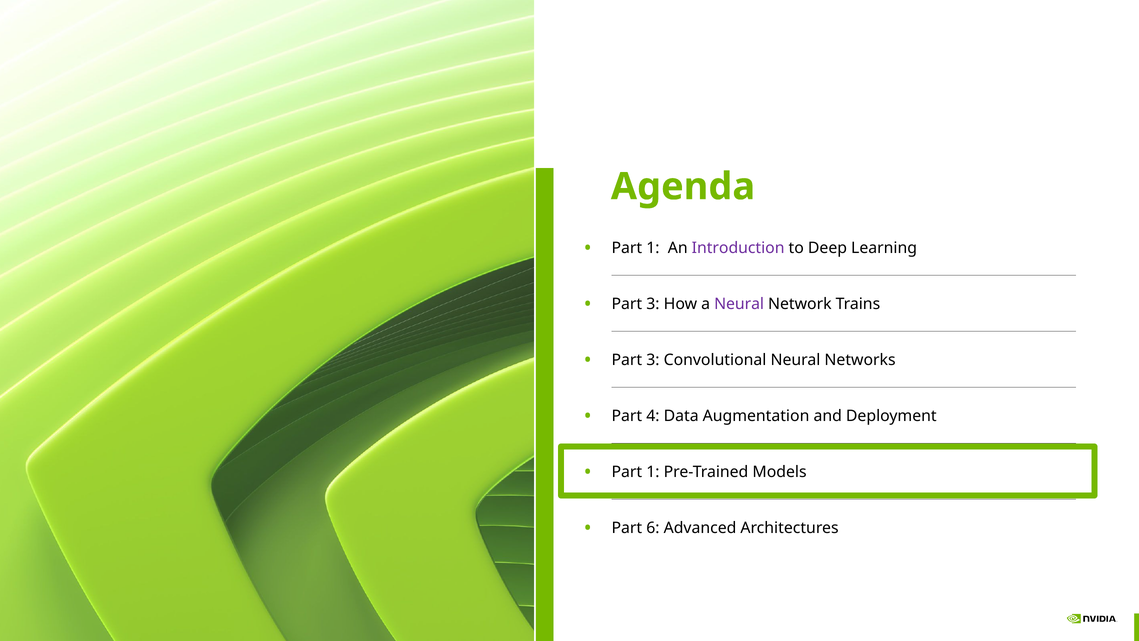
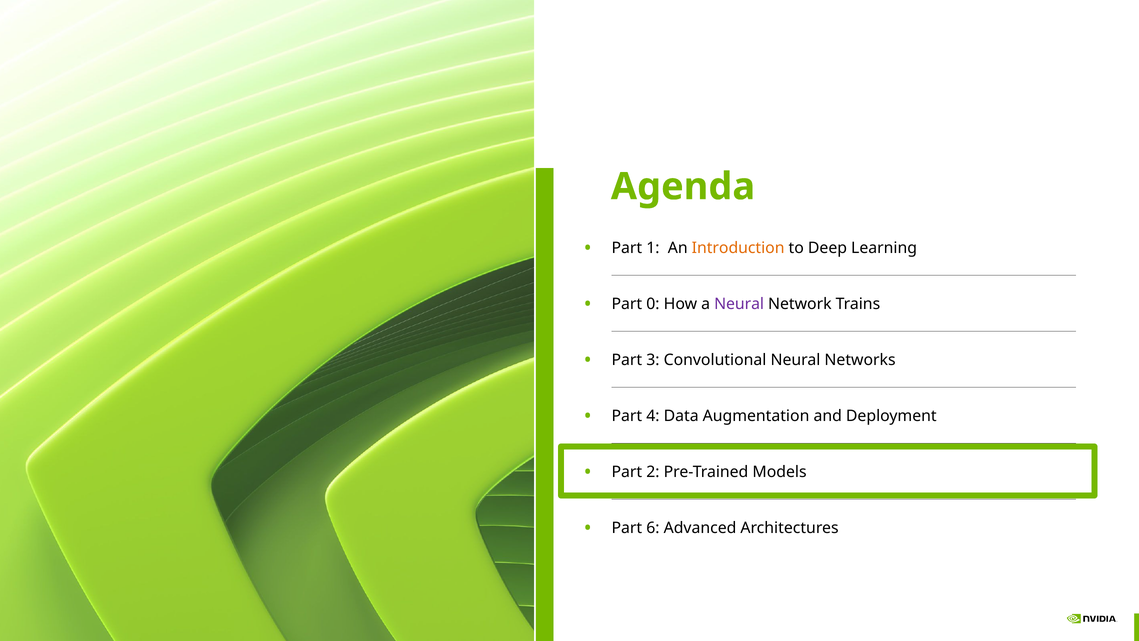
Introduction colour: purple -> orange
3 at (653, 304): 3 -> 0
1 at (653, 472): 1 -> 2
